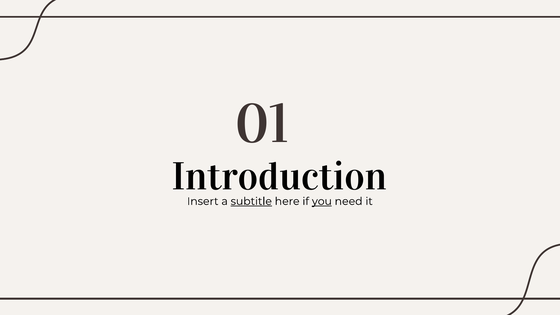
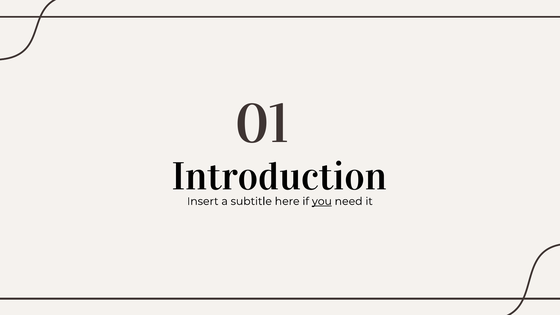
subtitle underline: present -> none
